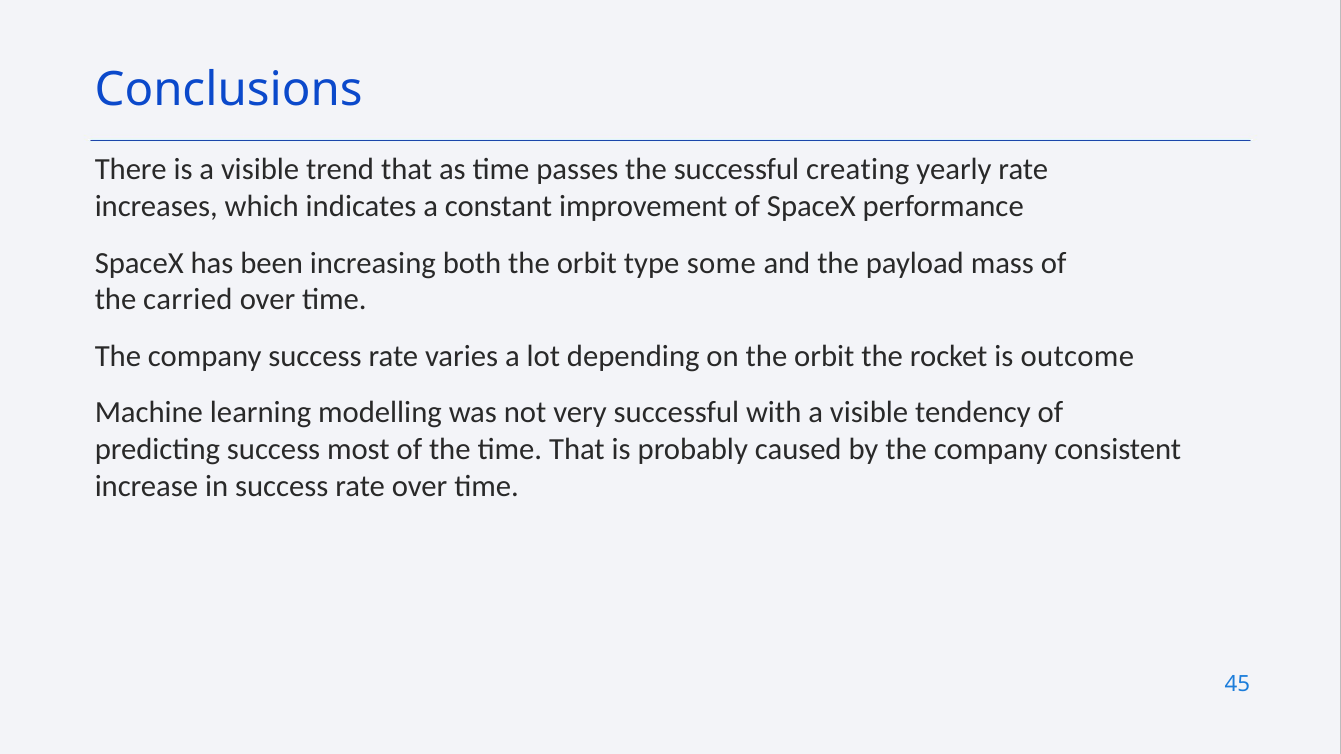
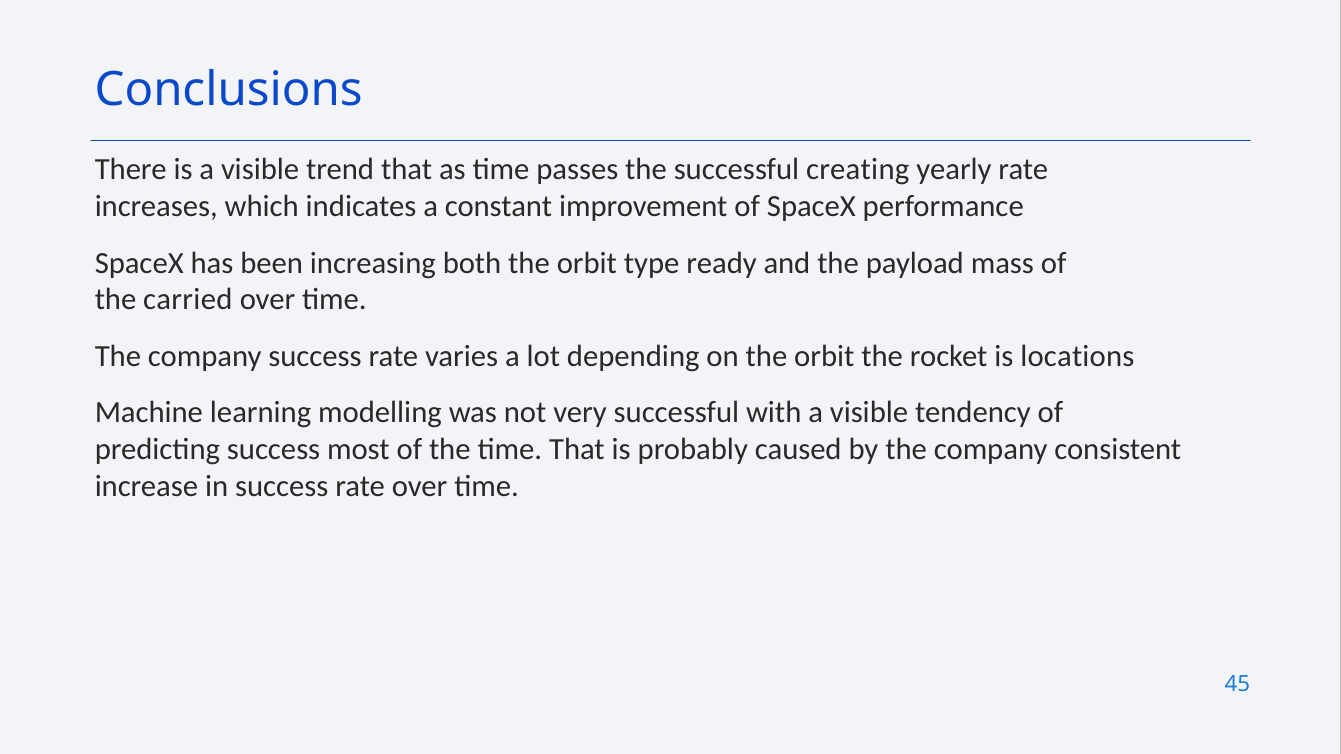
some: some -> ready
outcome: outcome -> locations
